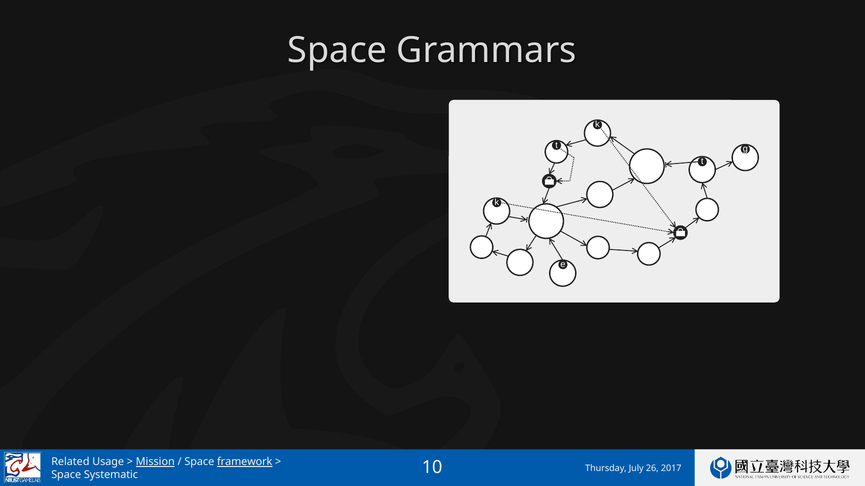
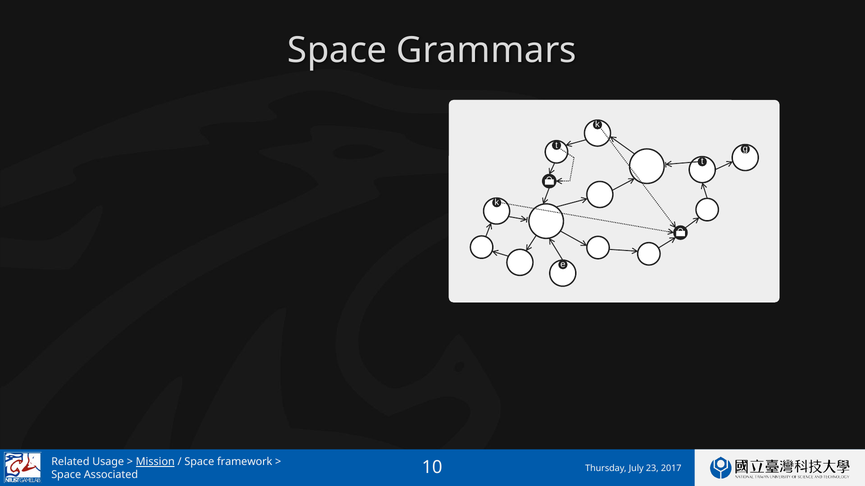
framework underline: present -> none
26: 26 -> 23
Systematic: Systematic -> Associated
